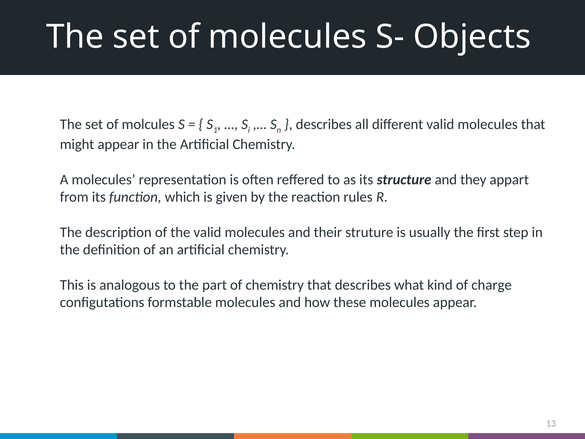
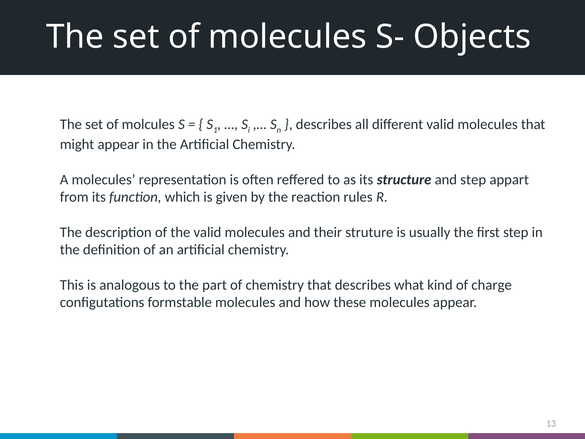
and they: they -> step
